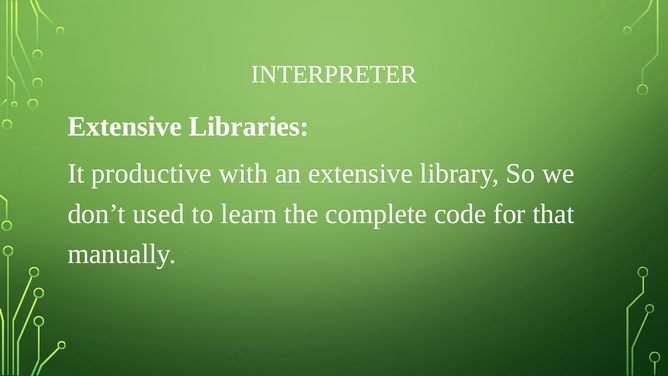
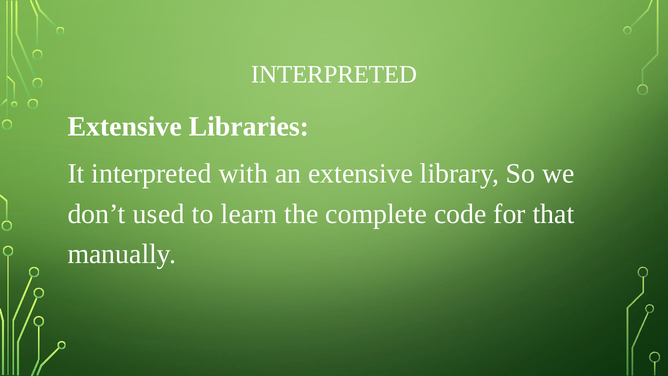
INTERPRETER at (334, 74): INTERPRETER -> INTERPRETED
It productive: productive -> interpreted
